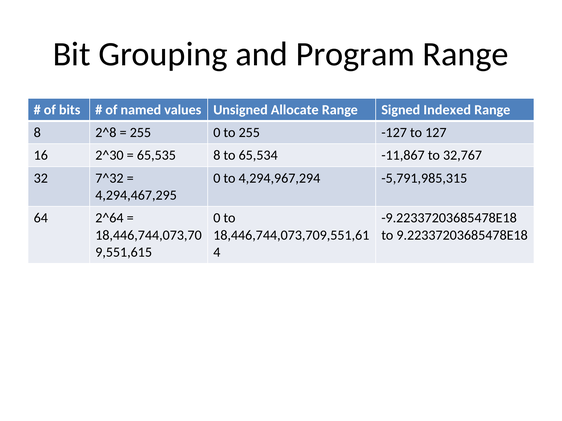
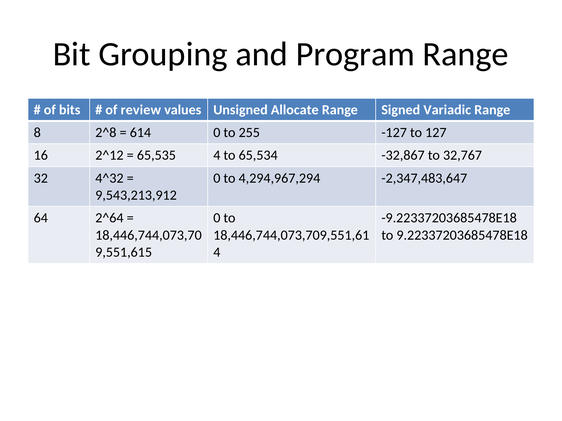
named: named -> review
Indexed: Indexed -> Variadic
255 at (140, 133): 255 -> 614
2^30: 2^30 -> 2^12
65,535 8: 8 -> 4
-11,867: -11,867 -> -32,867
7^32: 7^32 -> 4^32
-5,791,985,315: -5,791,985,315 -> -2,347,483,647
4,294,467,295: 4,294,467,295 -> 9,543,213,912
